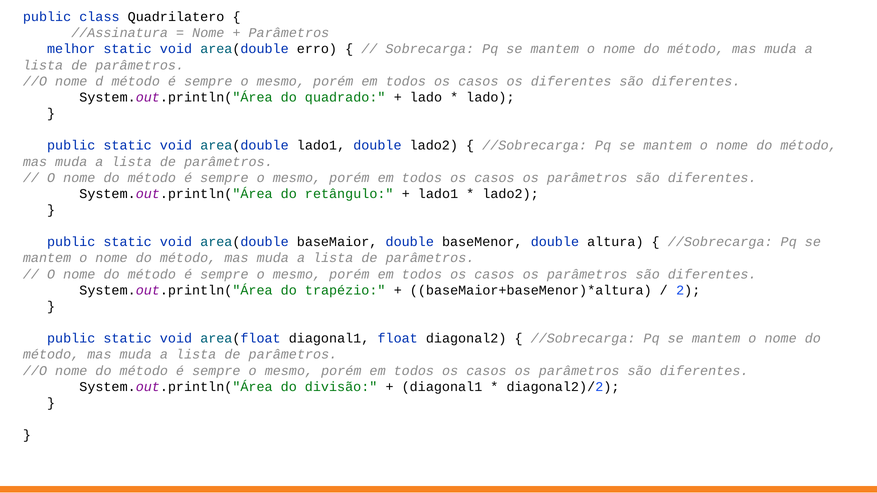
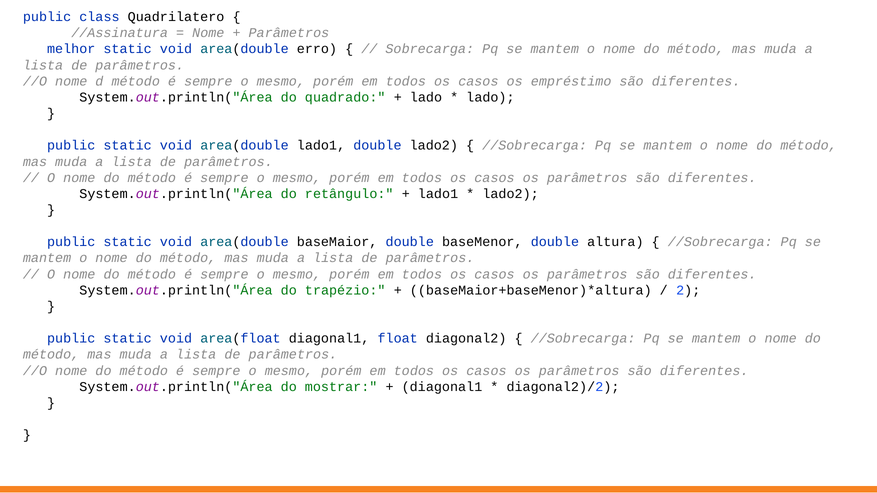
os diferentes: diferentes -> empréstimo
divisão: divisão -> mostrar
